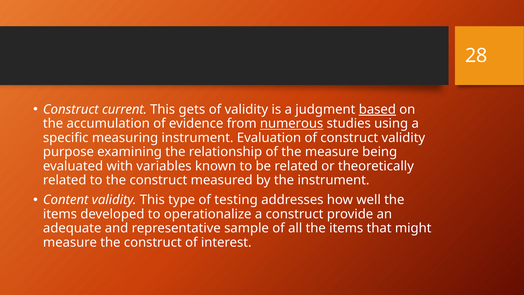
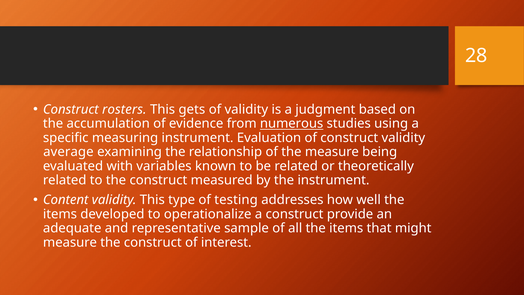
current: current -> rosters
based underline: present -> none
purpose: purpose -> average
